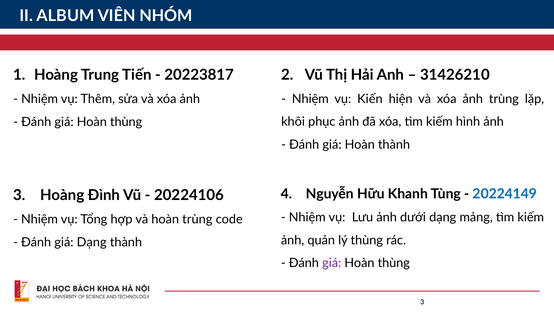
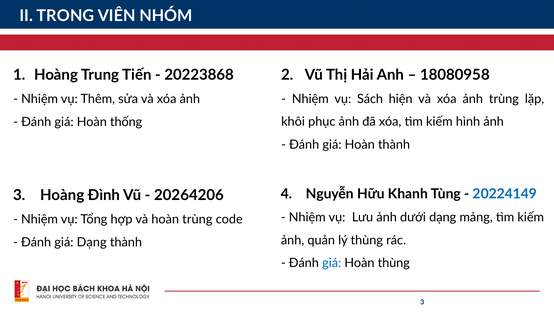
ALBUM: ALBUM -> TRONG
31426210: 31426210 -> 18080958
20223817: 20223817 -> 20223868
Kiến: Kiến -> Sách
thùng at (126, 122): thùng -> thống
20224106: 20224106 -> 20264206
giá at (332, 263) colour: purple -> blue
